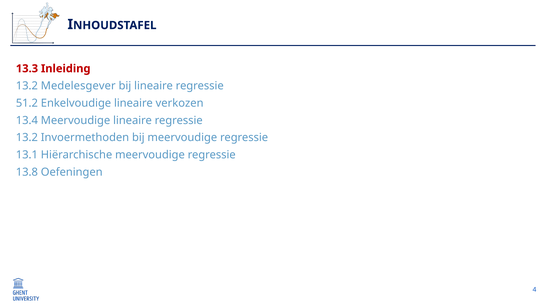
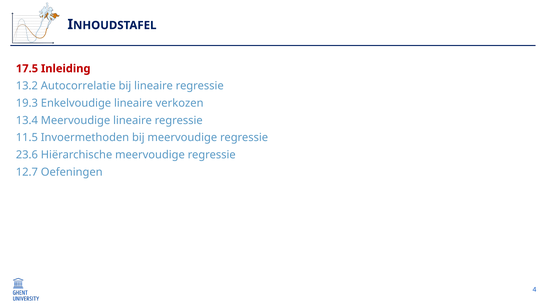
13.3: 13.3 -> 17.5
Medelesgever: Medelesgever -> Autocorrelatie
51.2: 51.2 -> 19.3
13.2 at (27, 138): 13.2 -> 11.5
13.1: 13.1 -> 23.6
13.8: 13.8 -> 12.7
